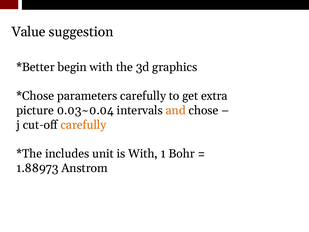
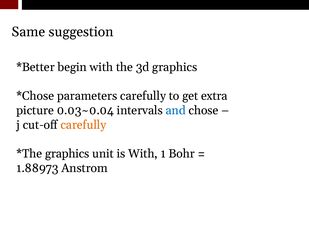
Value: Value -> Same
and colour: orange -> blue
includes at (67, 154): includes -> graphics
